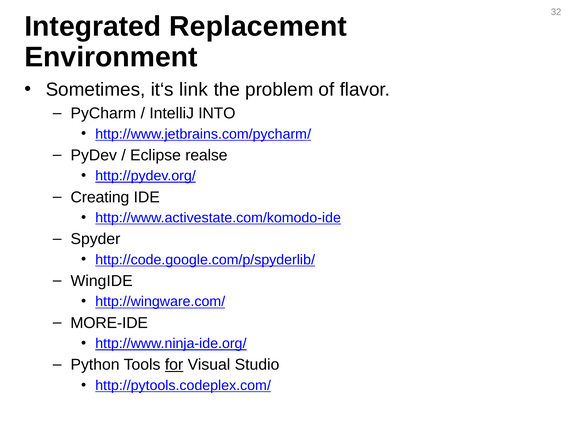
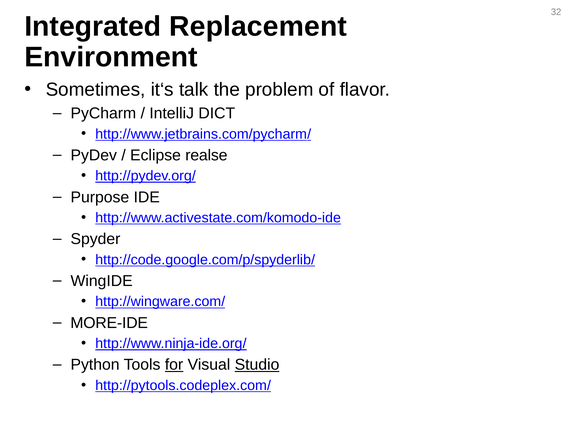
link: link -> talk
INTO: INTO -> DICT
Creating: Creating -> Purpose
Studio underline: none -> present
